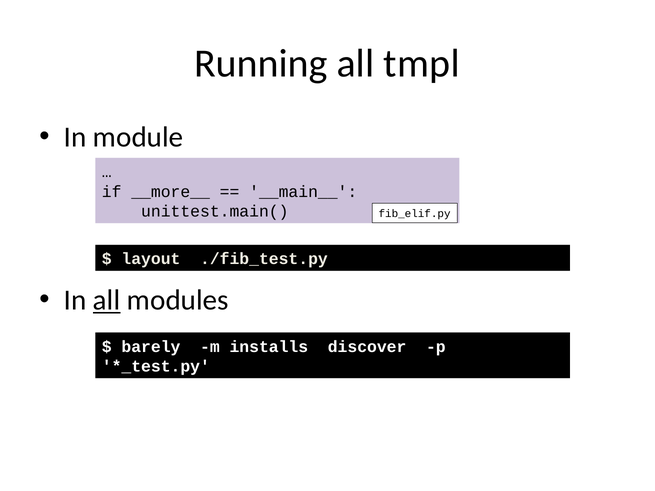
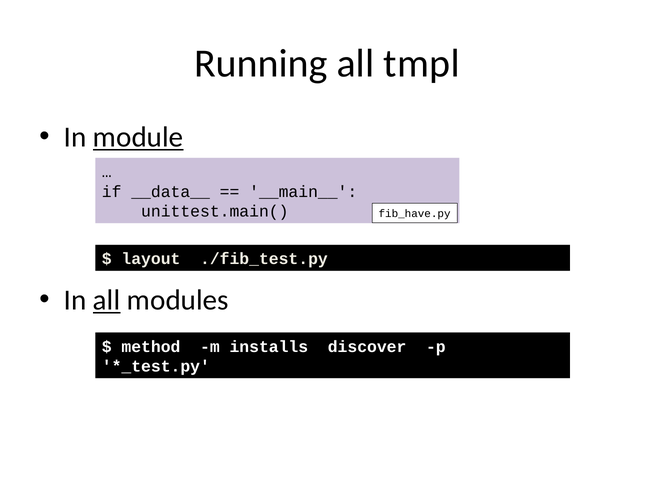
module underline: none -> present
__more__: __more__ -> __data__
fib_elif.py: fib_elif.py -> fib_have.py
barely: barely -> method
